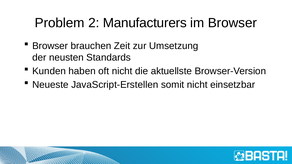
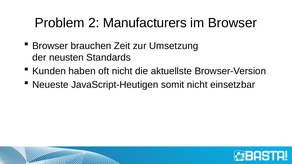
JavaScript-Erstellen: JavaScript-Erstellen -> JavaScript-Heutigen
